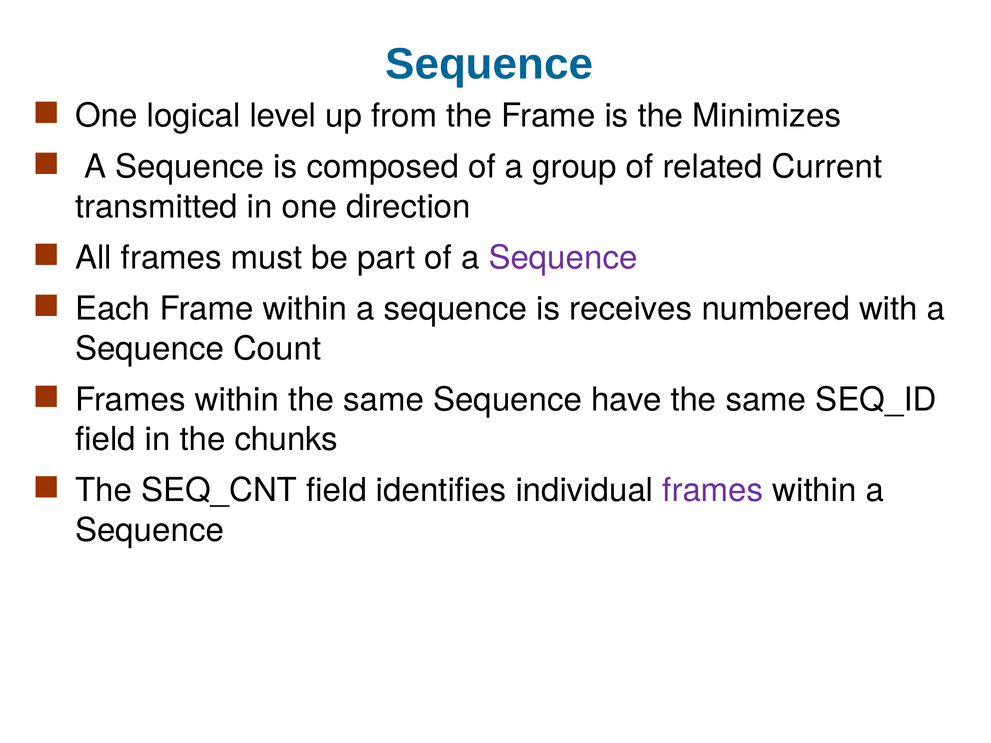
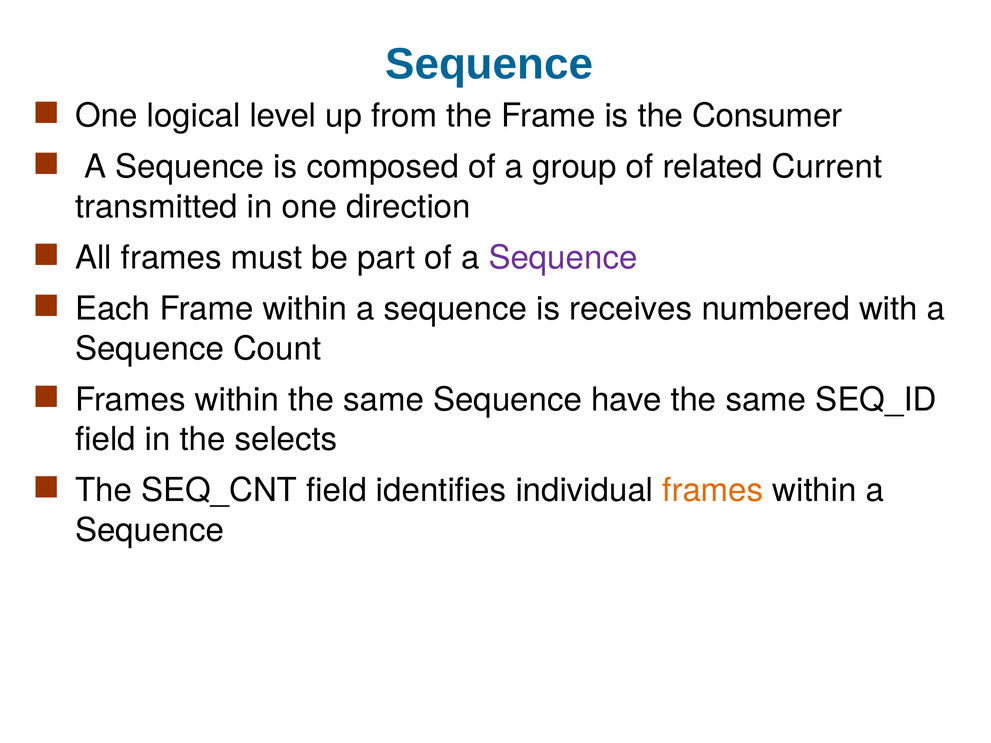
Minimizes: Minimizes -> Consumer
chunks: chunks -> selects
frames at (713, 491) colour: purple -> orange
